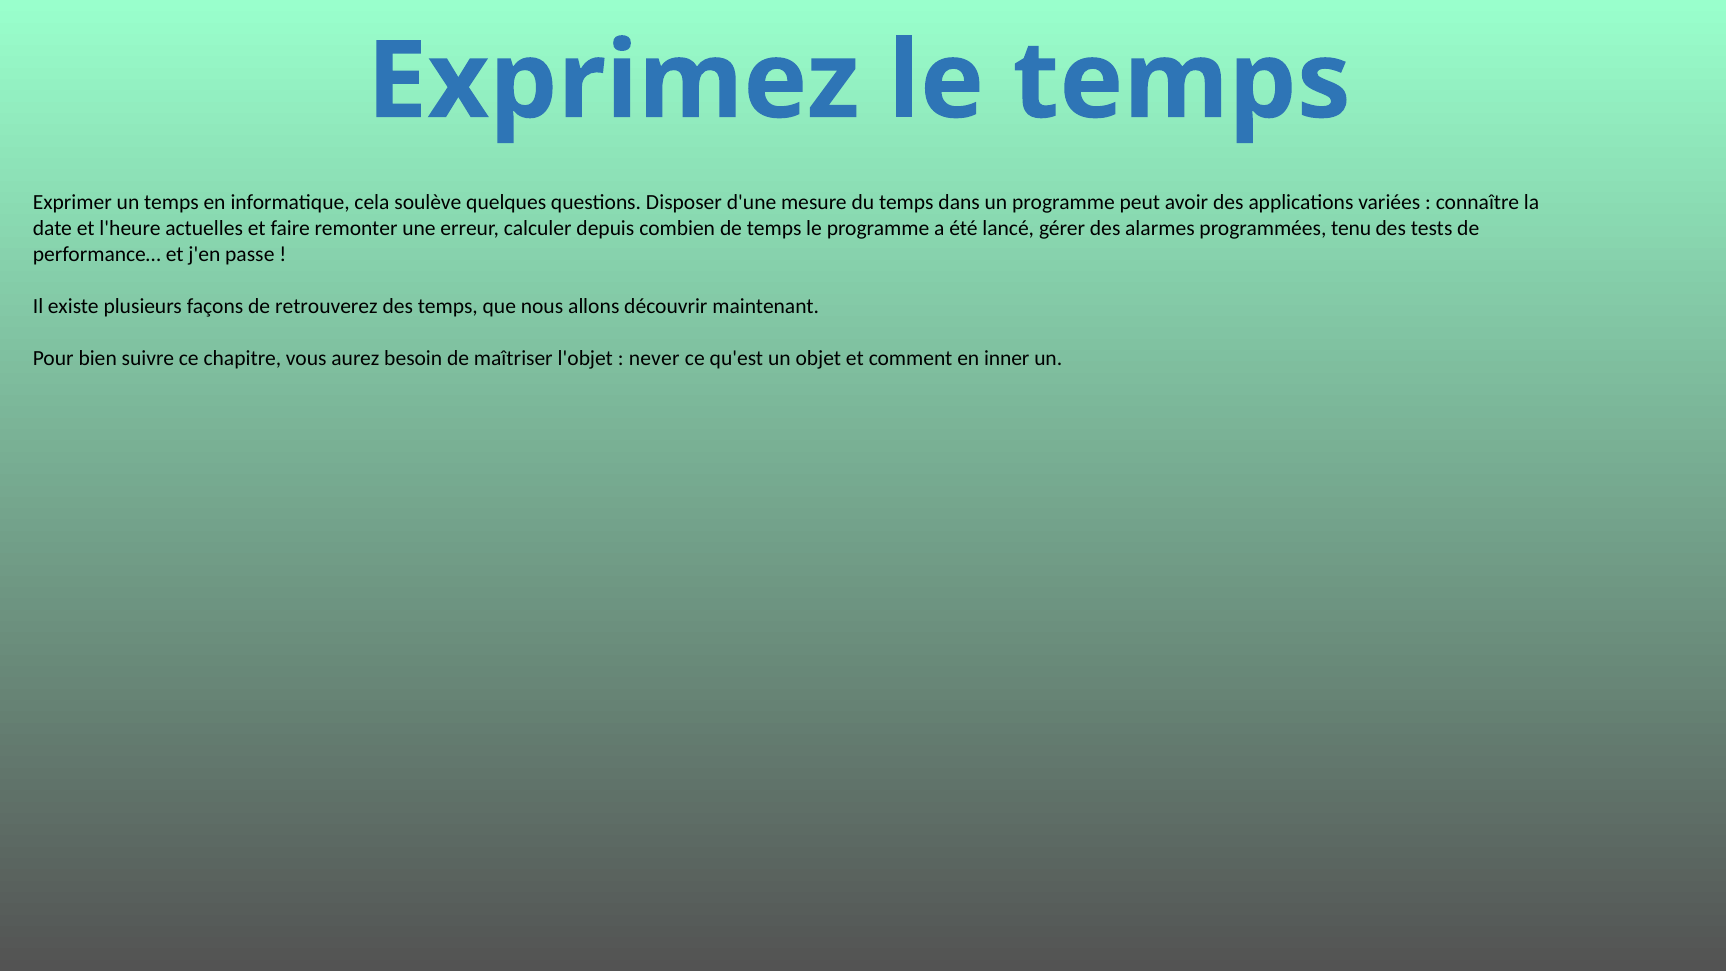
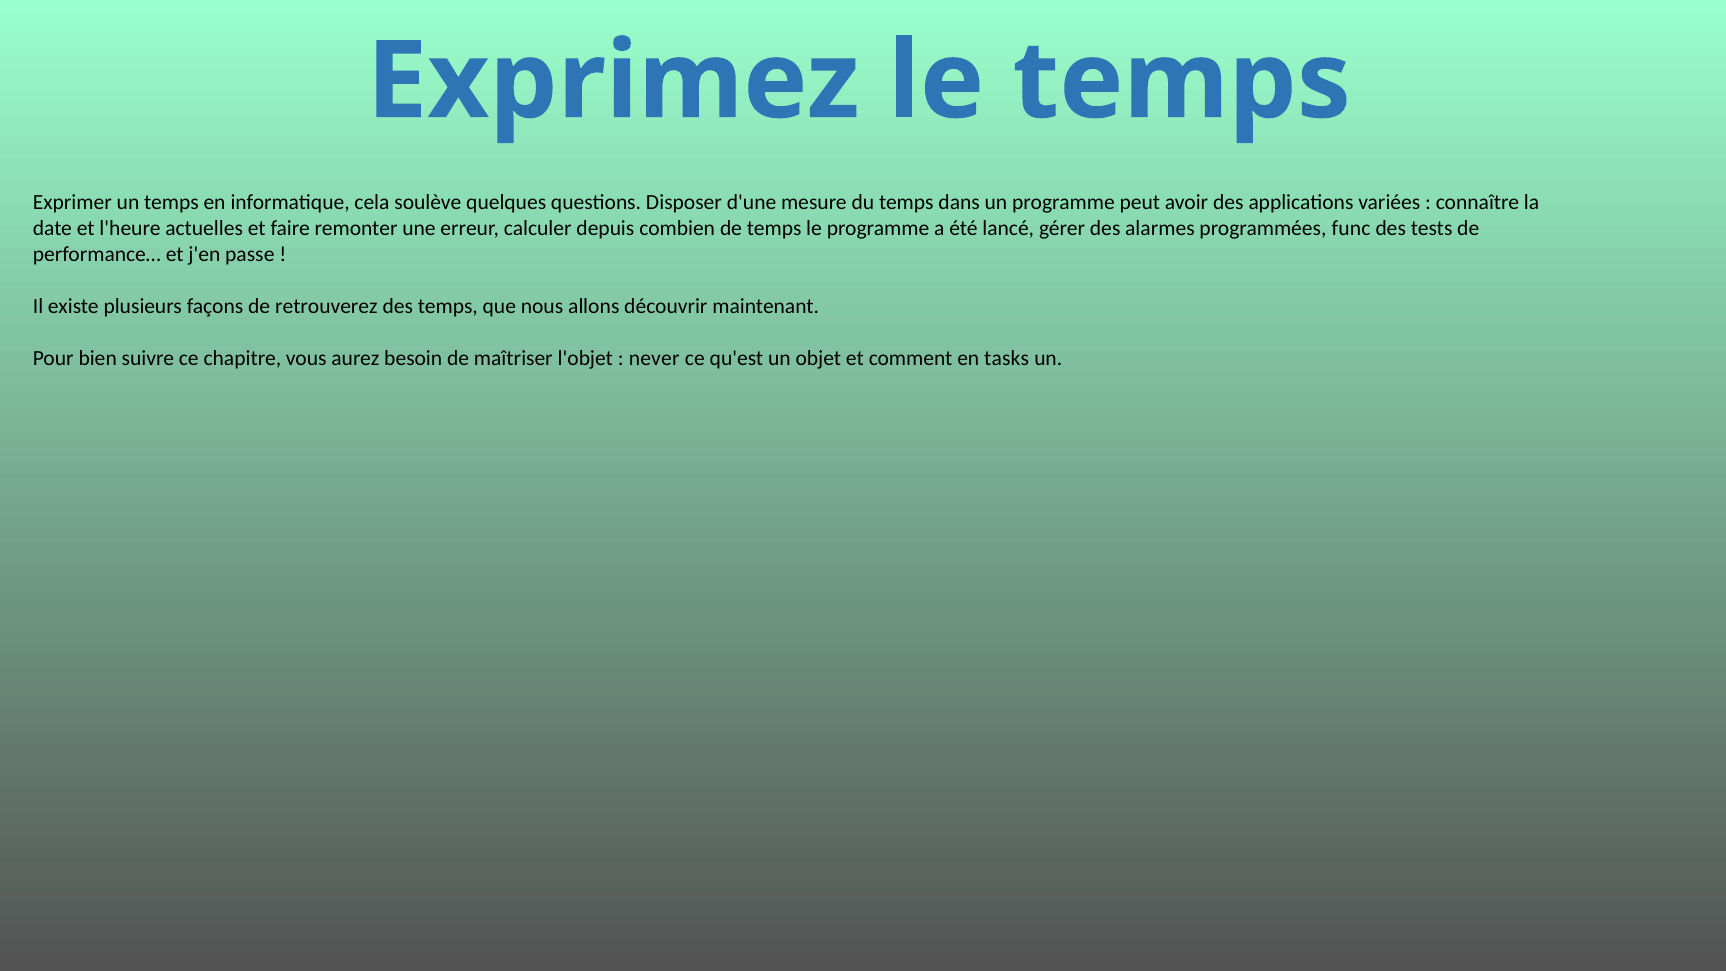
tenu: tenu -> func
inner: inner -> tasks
